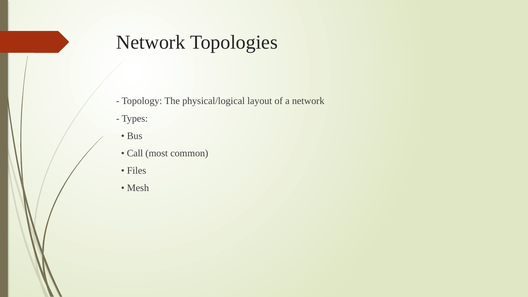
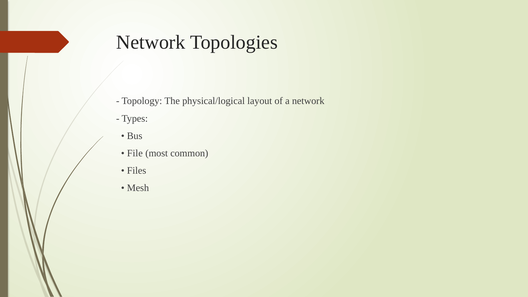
Call: Call -> File
